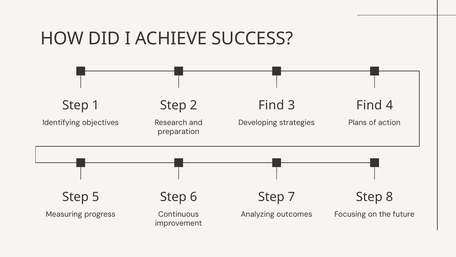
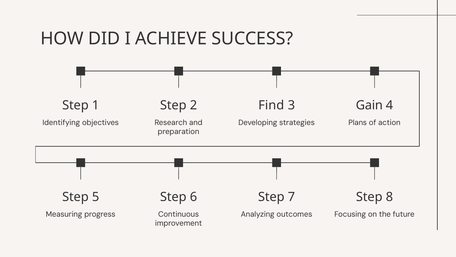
Find at (369, 105): Find -> Gain
